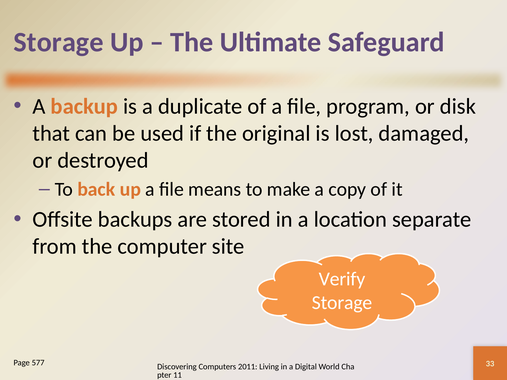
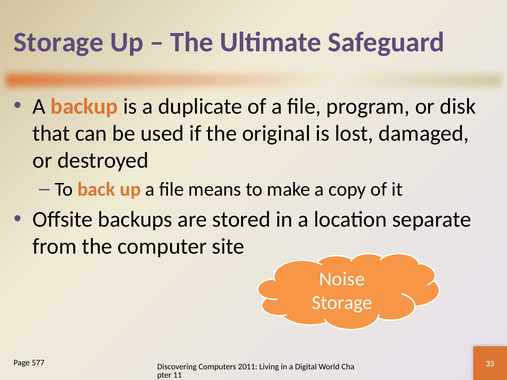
Verify: Verify -> Noise
